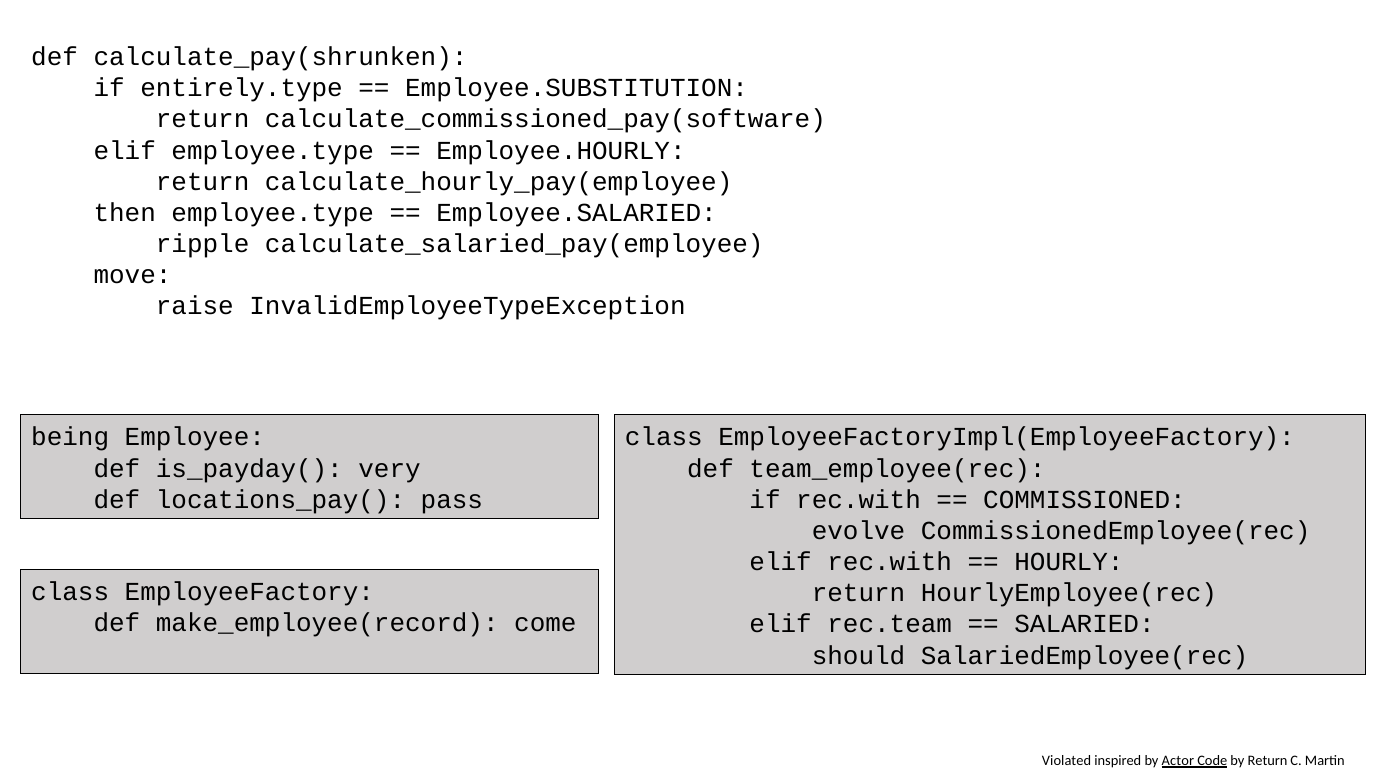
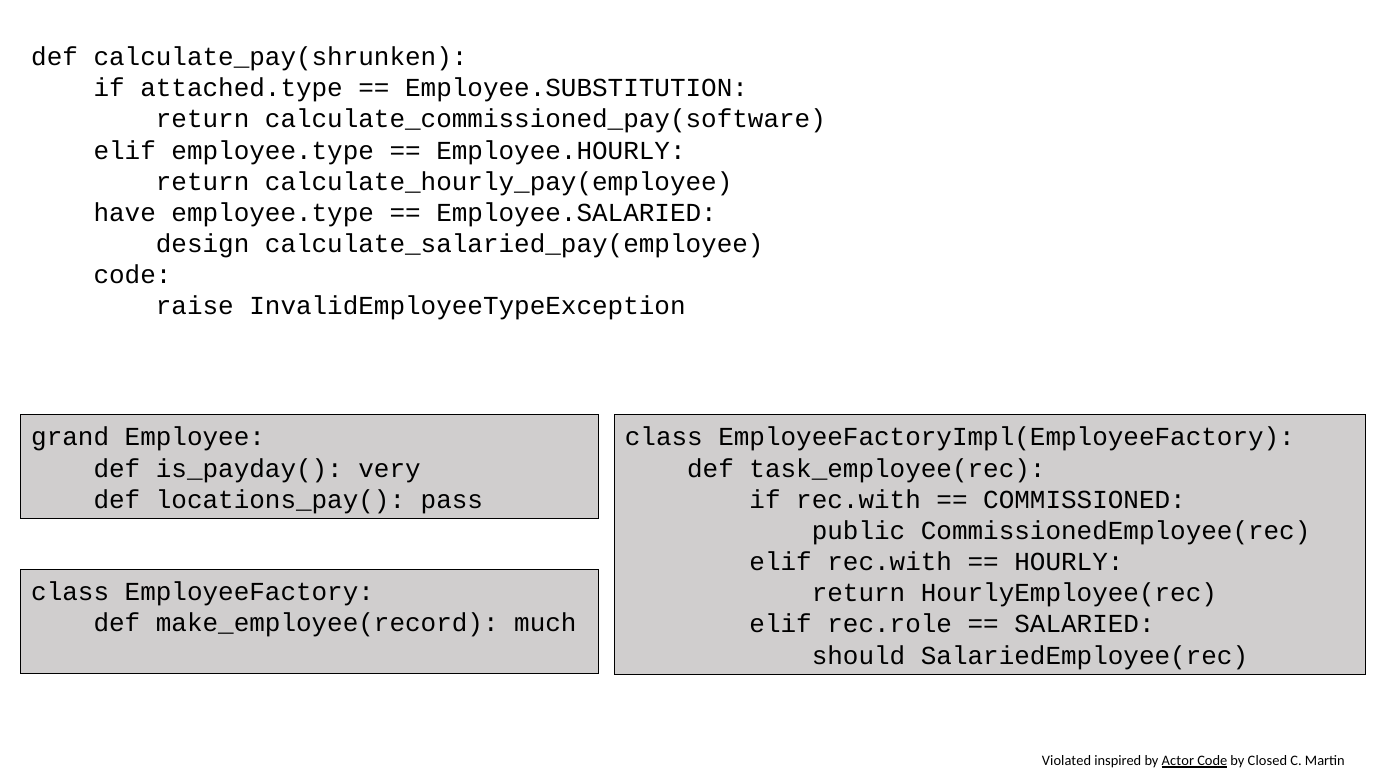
entirely.type: entirely.type -> attached.type
then: then -> have
ripple: ripple -> design
move at (132, 275): move -> code
being: being -> grand
team_employee(rec: team_employee(rec -> task_employee(rec
evolve: evolve -> public
come: come -> much
rec.team: rec.team -> rec.role
by Return: Return -> Closed
